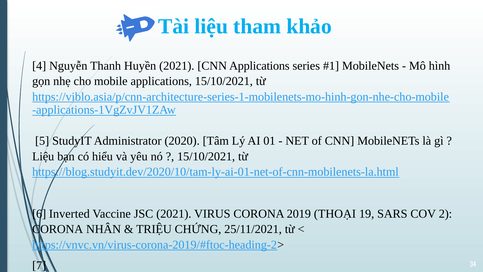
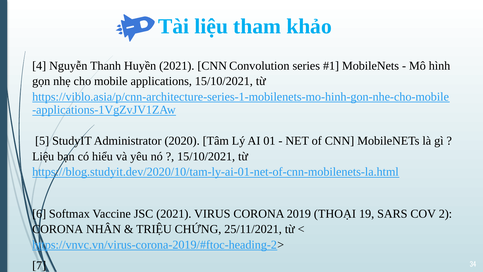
CNN Applications: Applications -> Convolution
Inverted: Inverted -> Softmax
